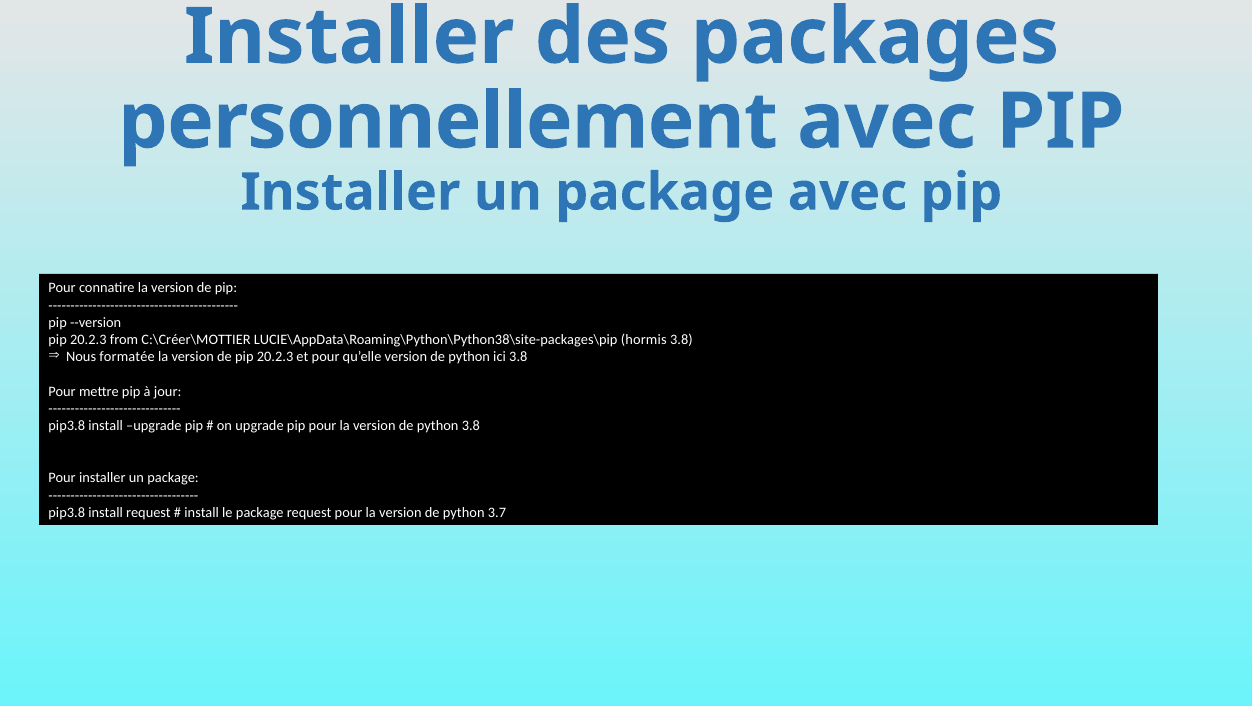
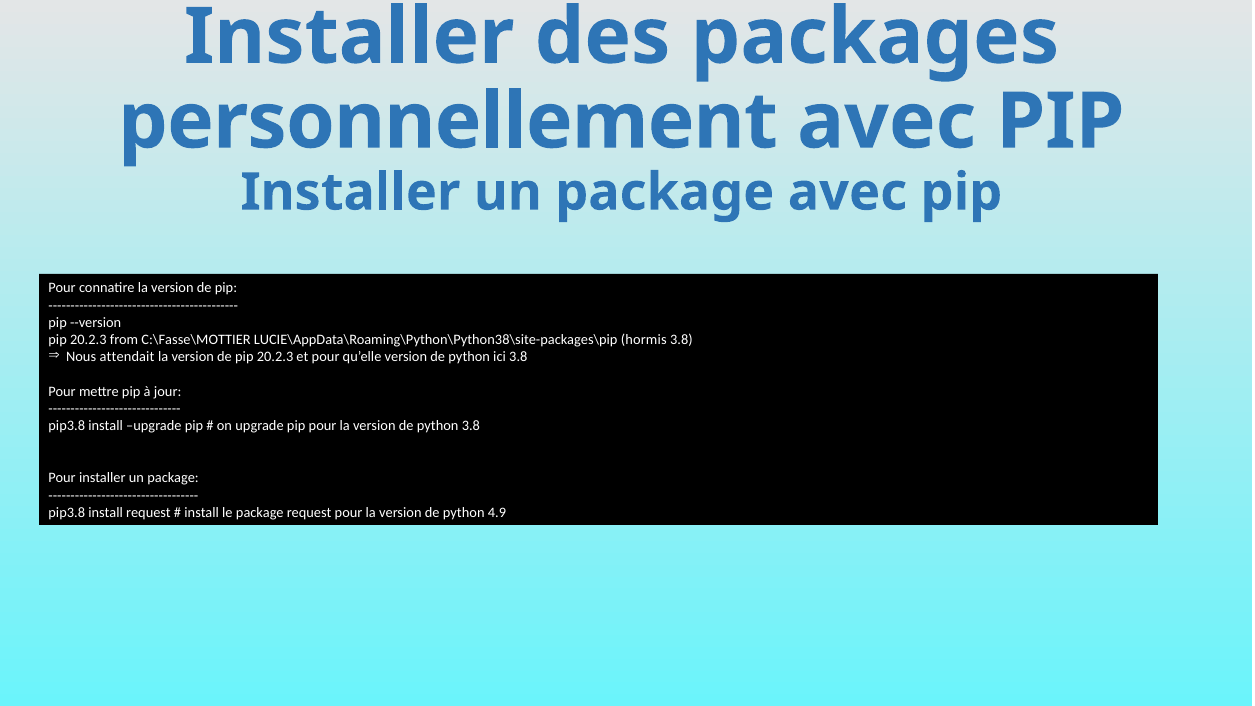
C:\Créer\MOTTIER: C:\Créer\MOTTIER -> C:\Fasse\MOTTIER
formatée: formatée -> attendait
3.7: 3.7 -> 4.9
